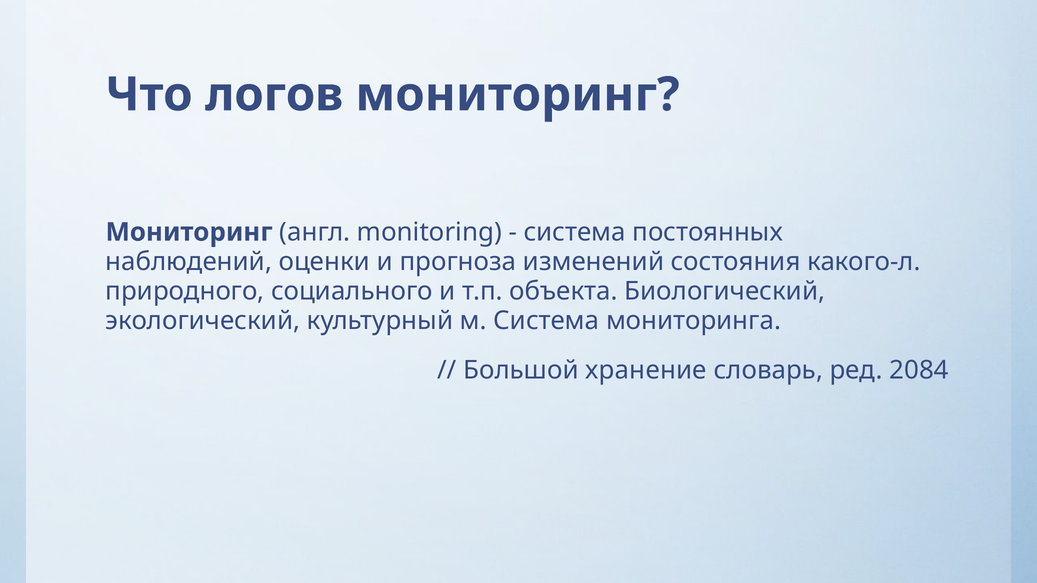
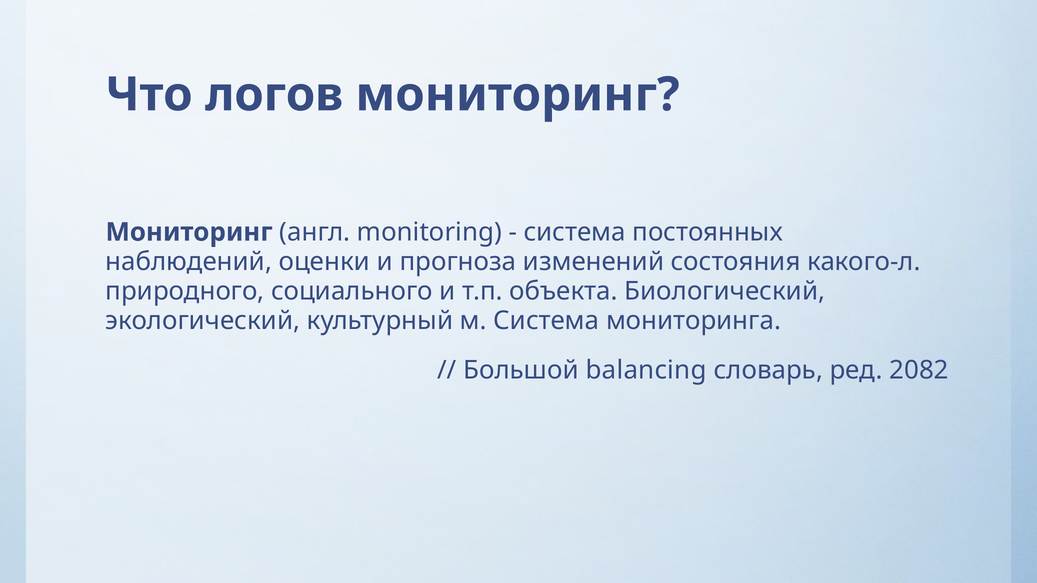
хранение: хранение -> balancing
2084: 2084 -> 2082
